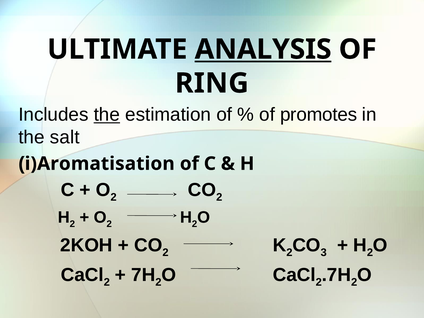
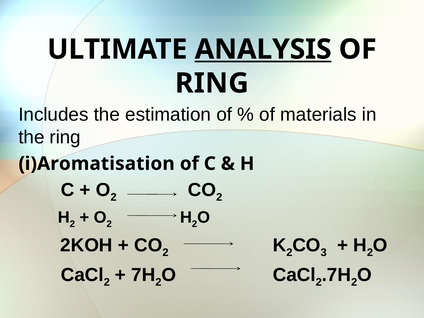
the at (107, 115) underline: present -> none
promotes: promotes -> materials
the salt: salt -> ring
